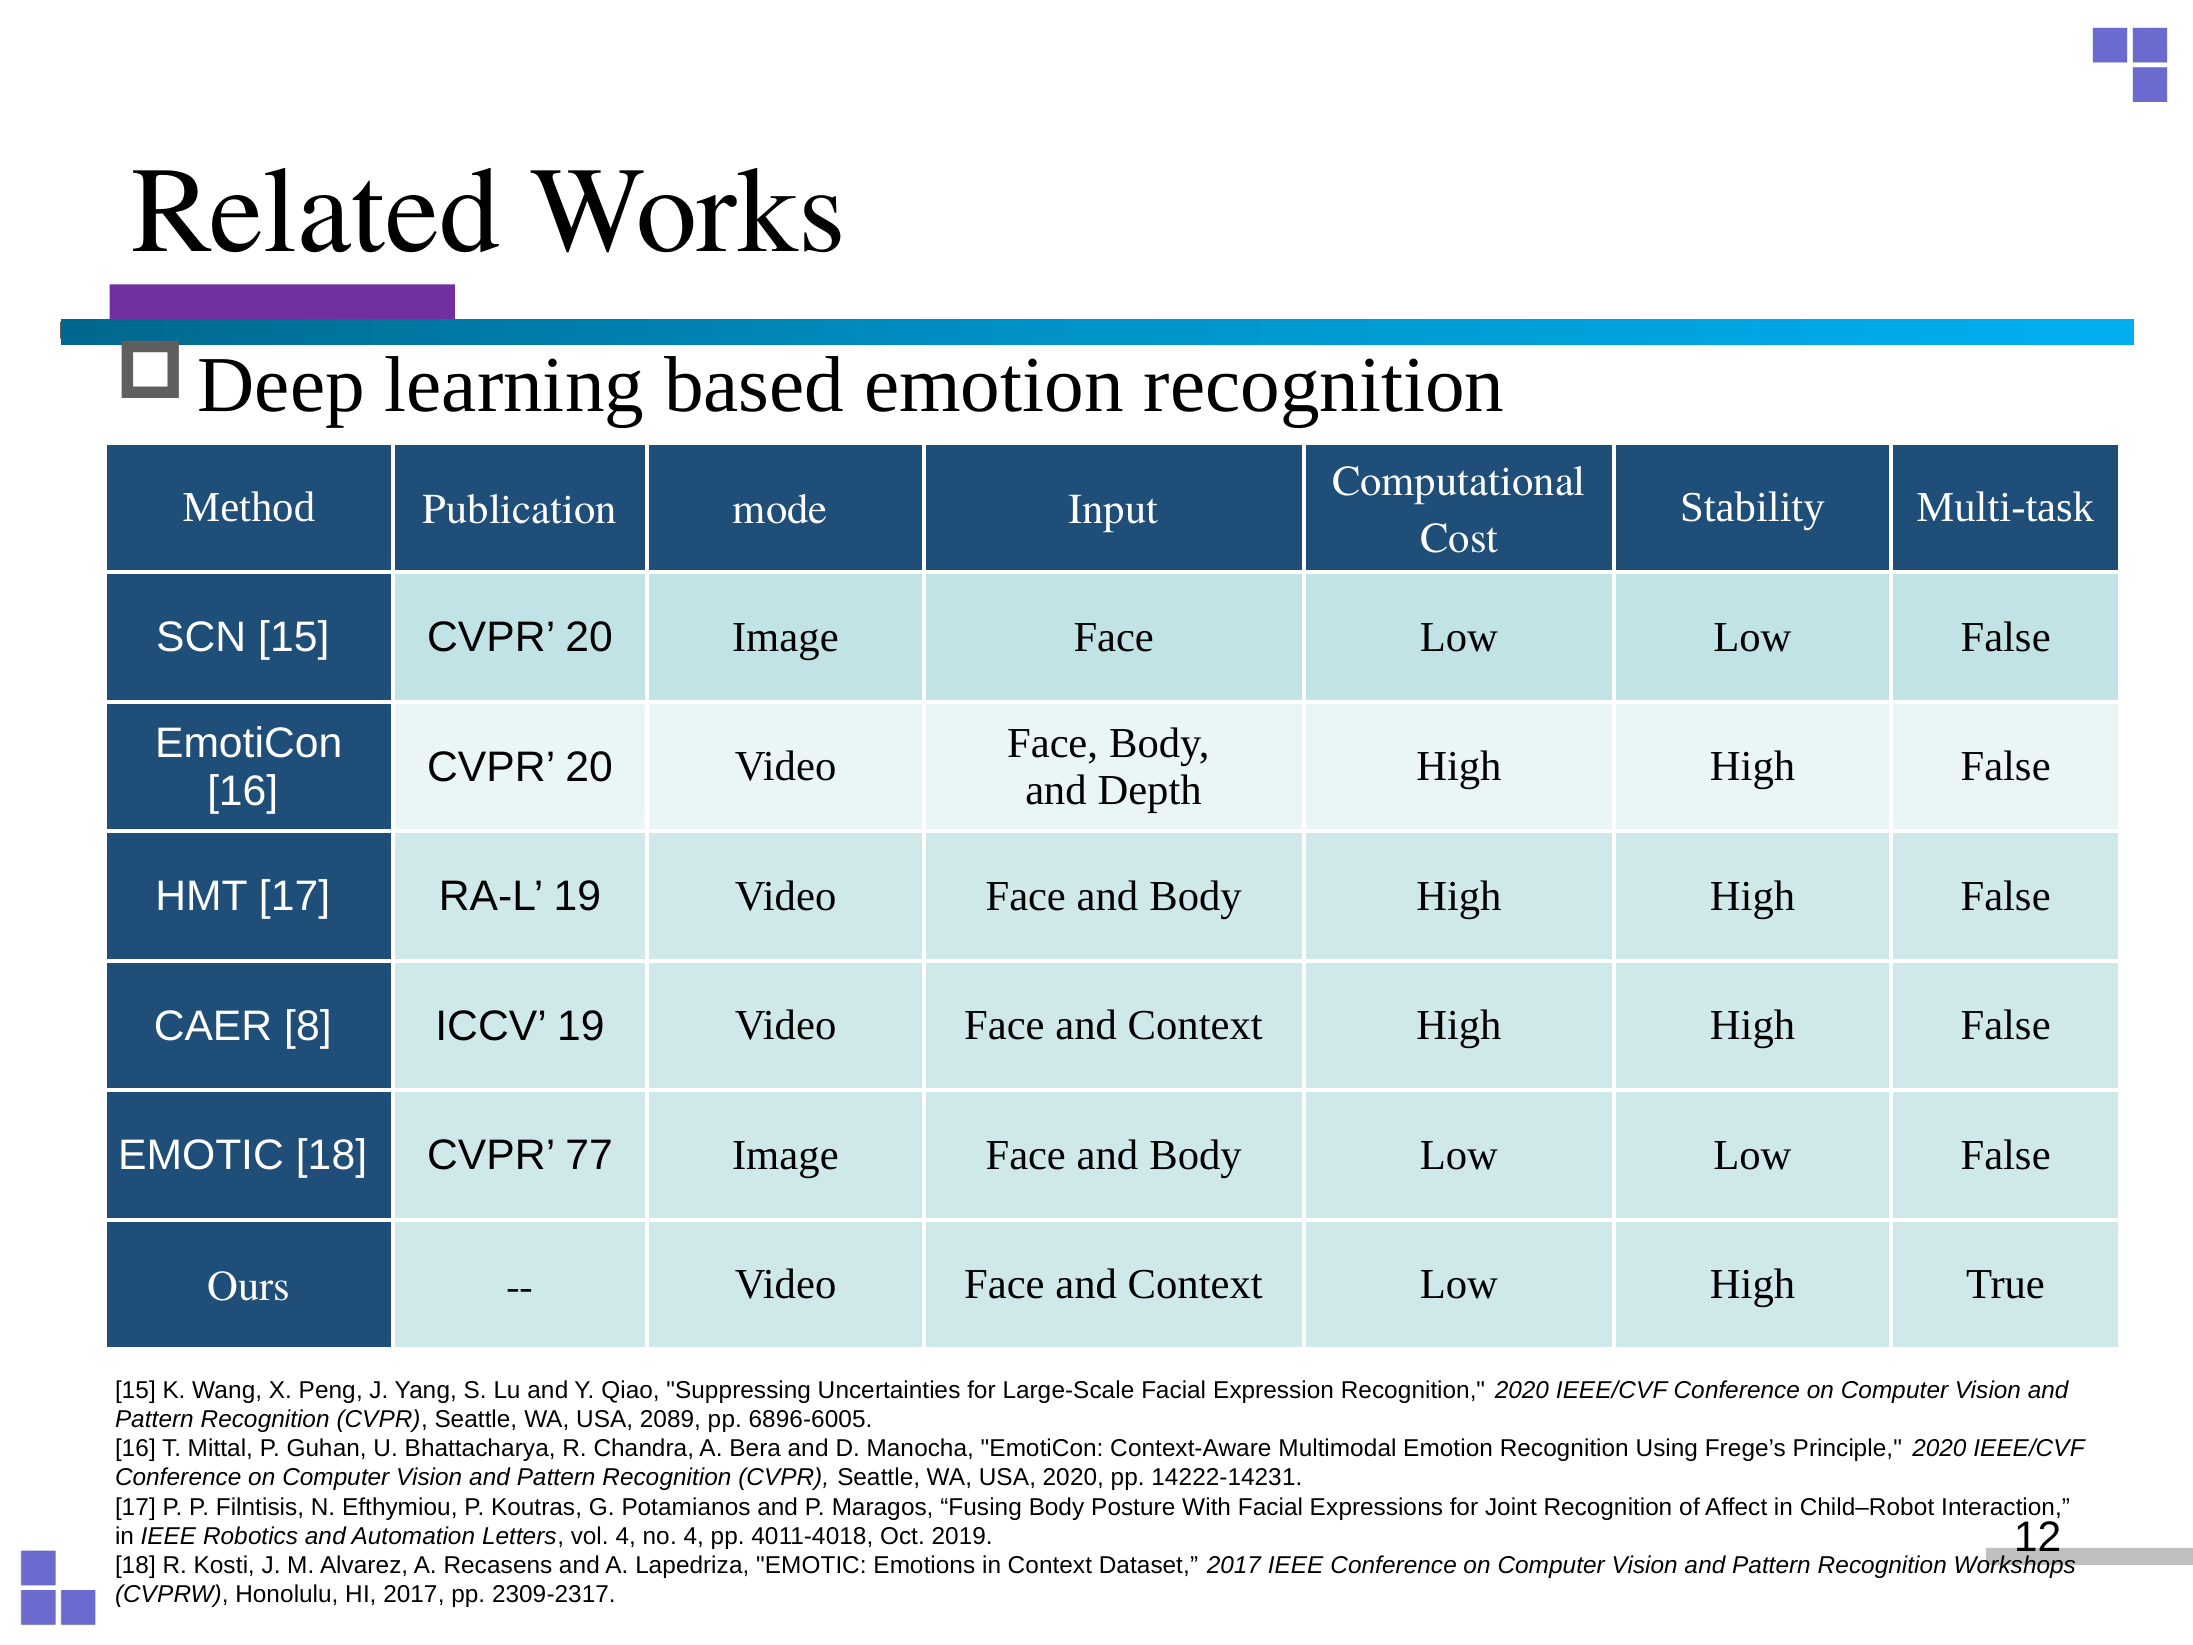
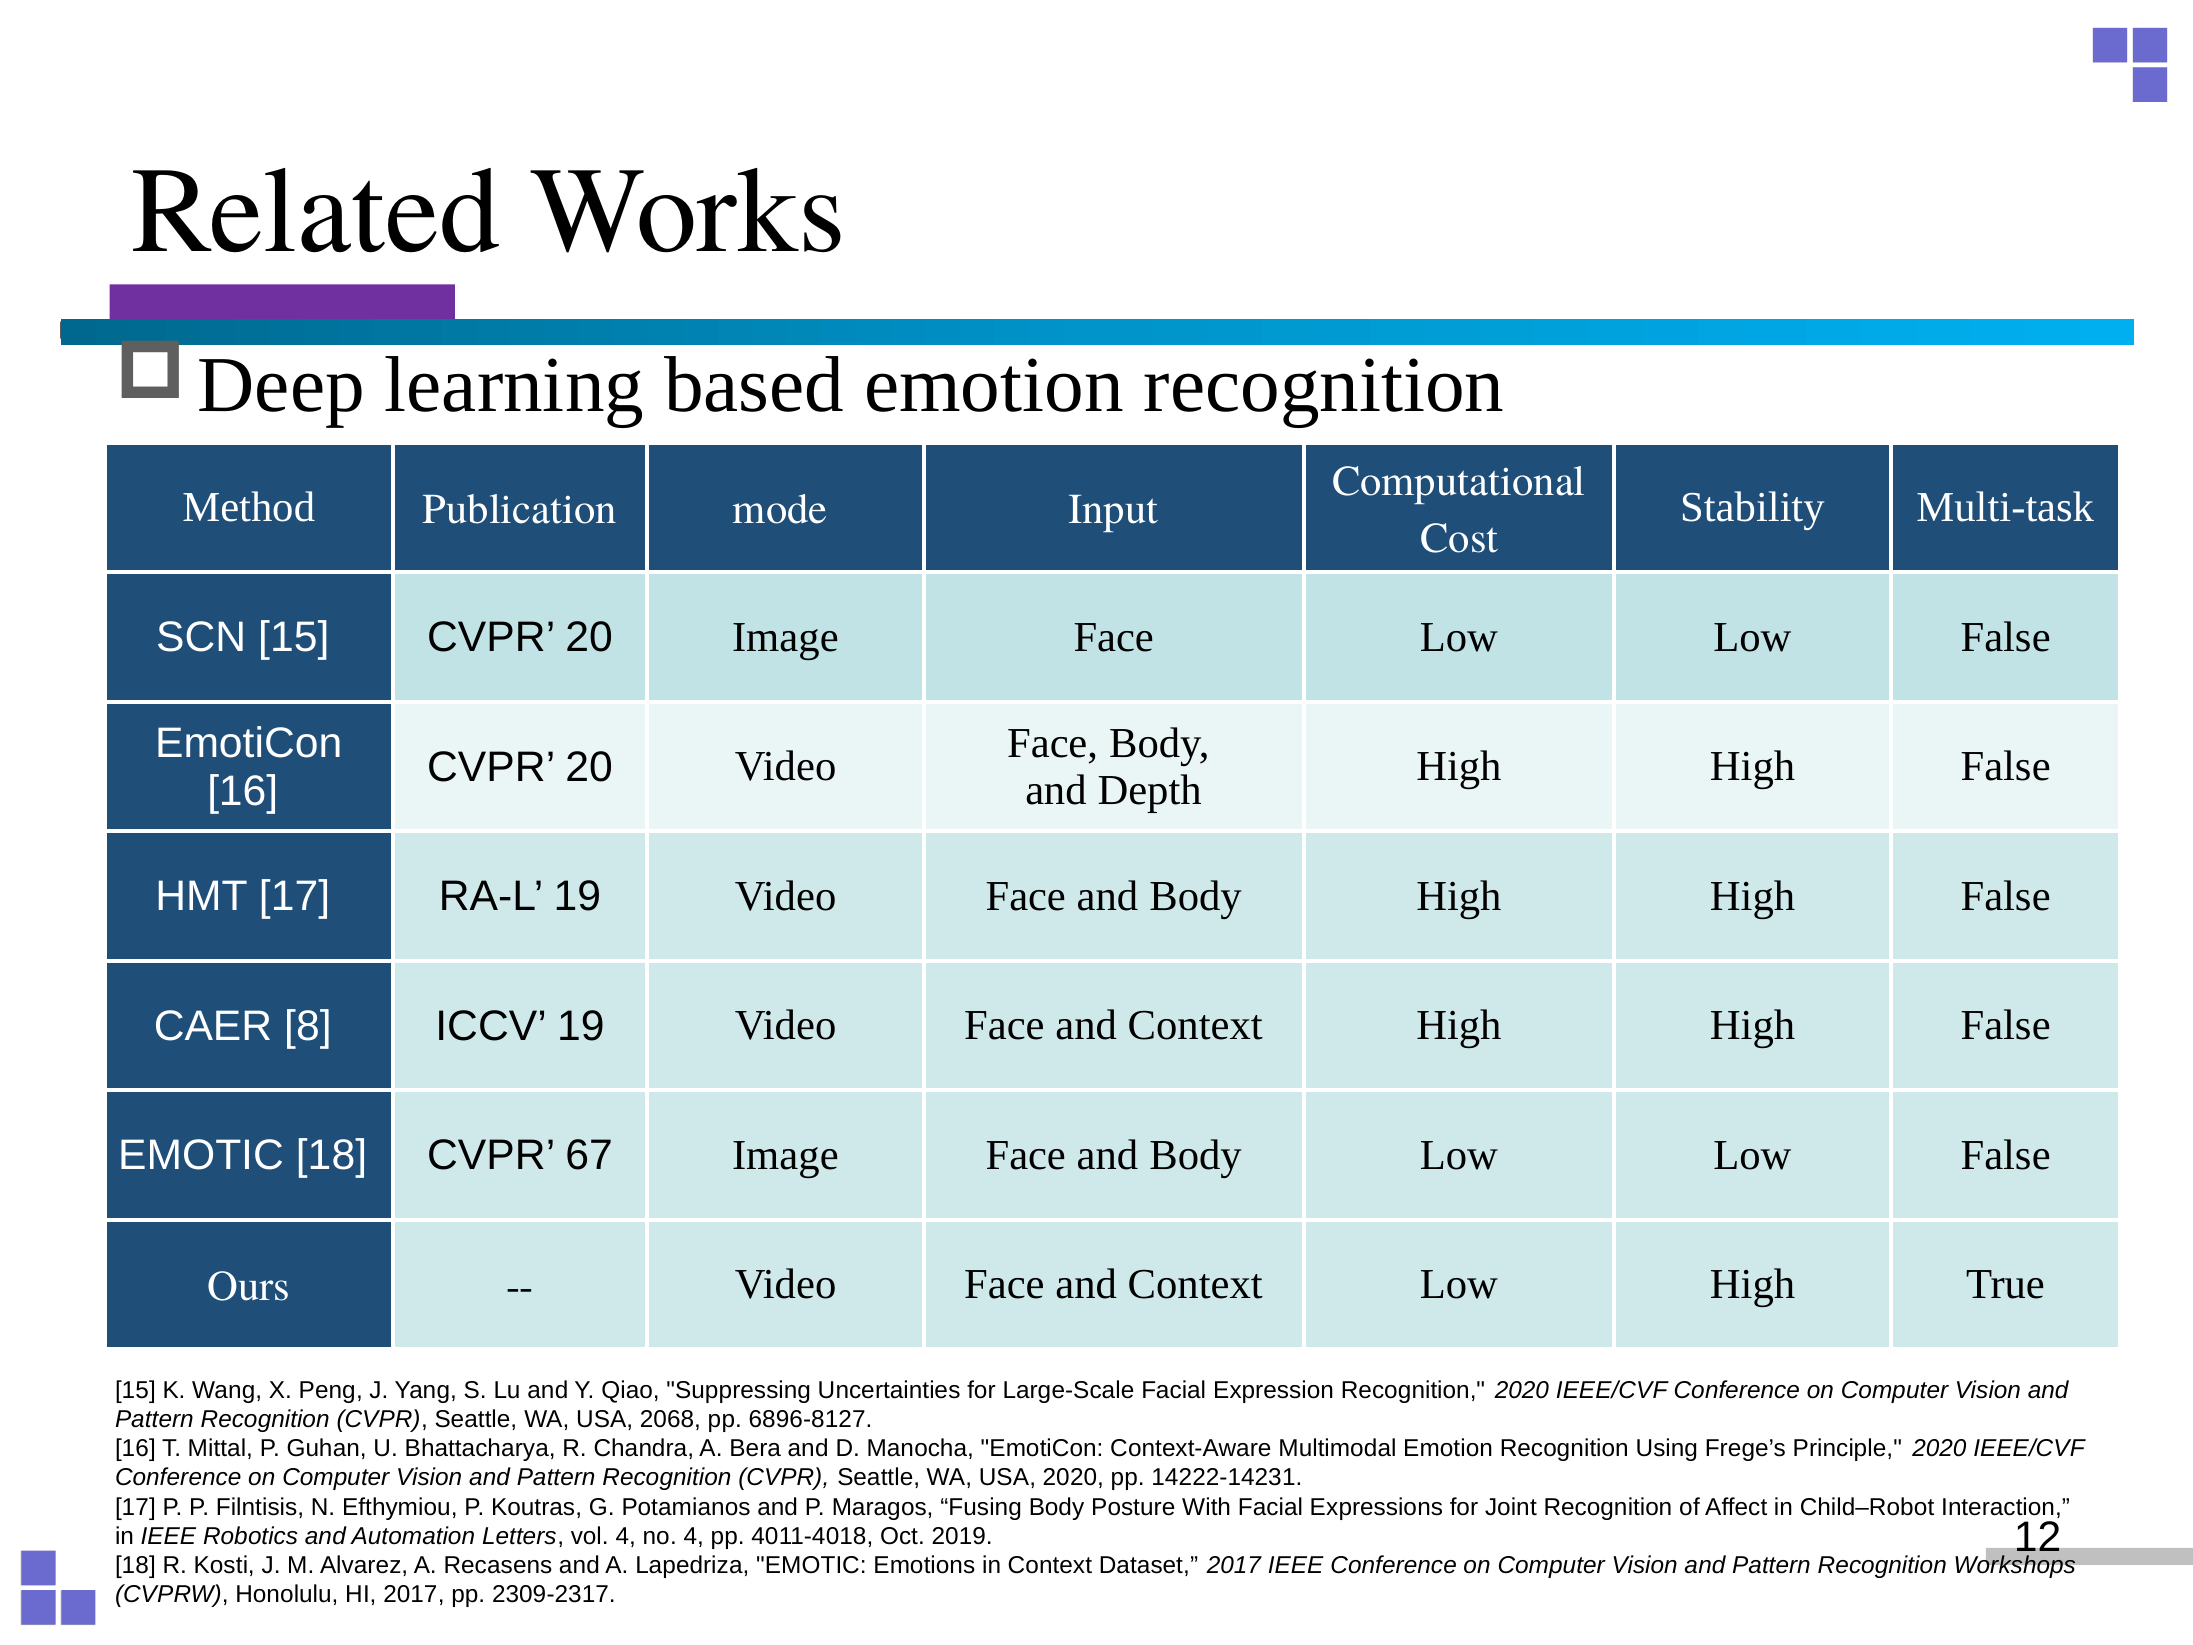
77: 77 -> 67
2089: 2089 -> 2068
6896-6005: 6896-6005 -> 6896-8127
